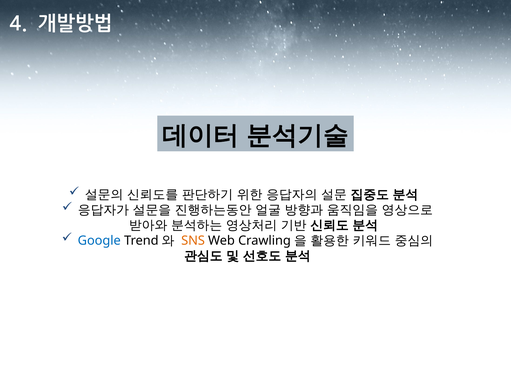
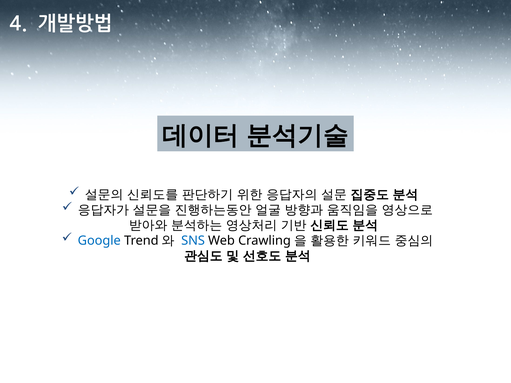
SNS colour: orange -> blue
